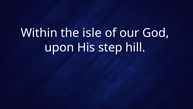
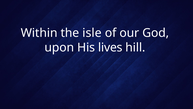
step: step -> lives
